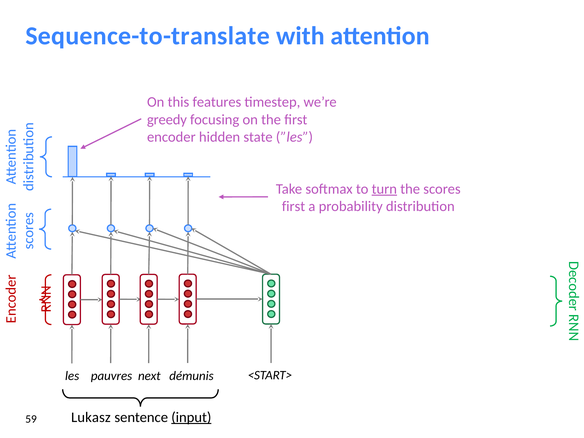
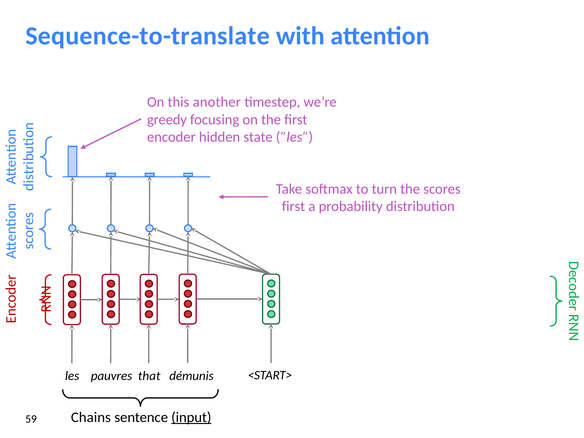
features: features -> another
turn underline: present -> none
next: next -> that
Lukasz: Lukasz -> Chains
